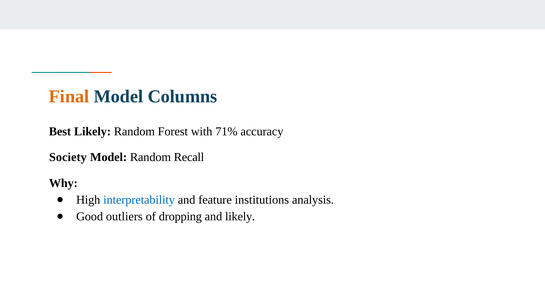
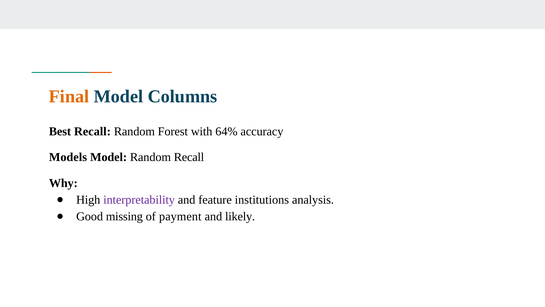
Best Likely: Likely -> Recall
71%: 71% -> 64%
Society: Society -> Models
interpretability colour: blue -> purple
outliers: outliers -> missing
dropping: dropping -> payment
